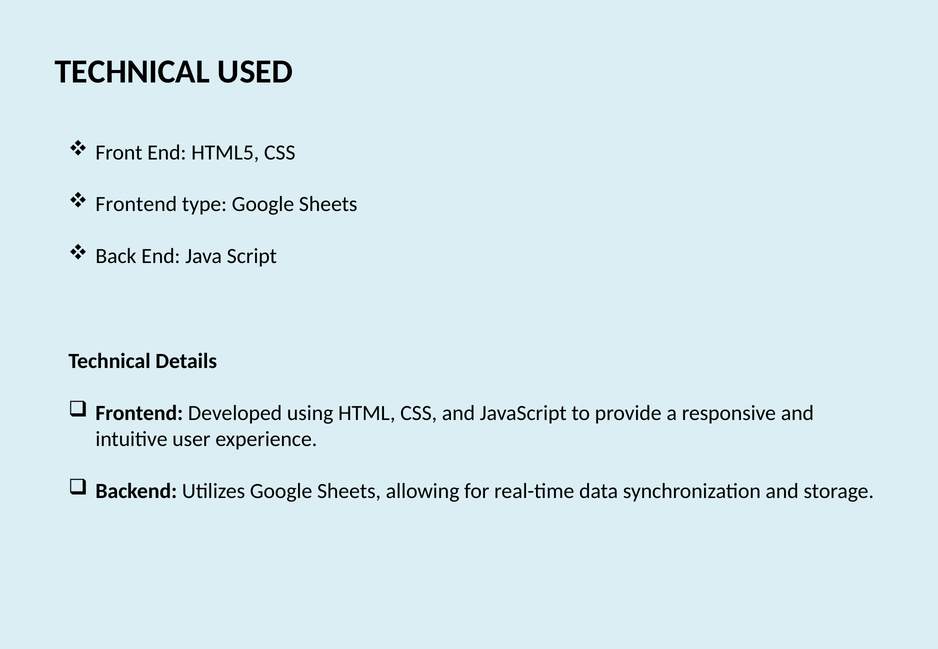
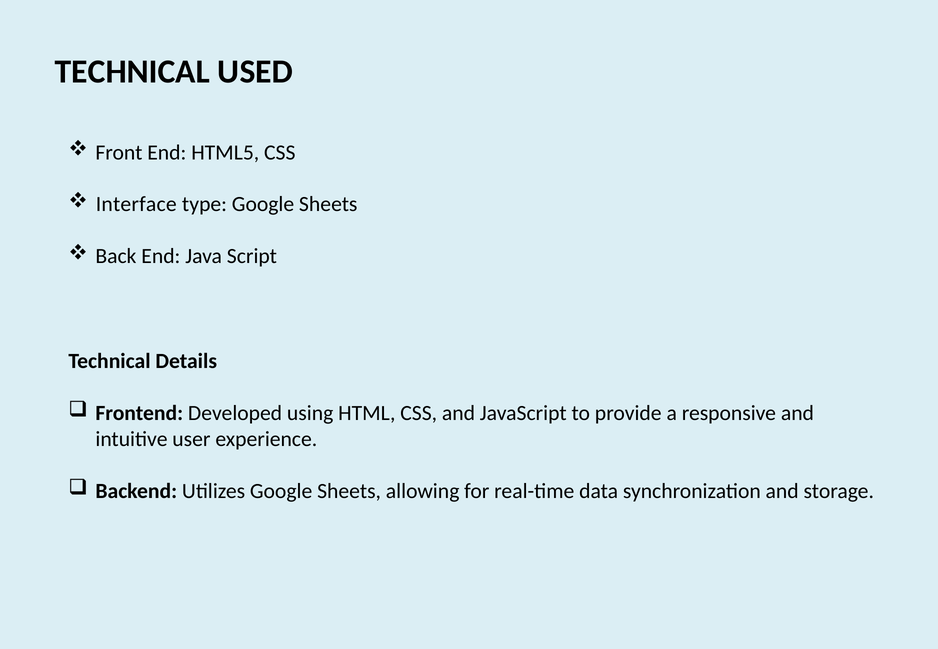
Frontend at (136, 204): Frontend -> Interface
